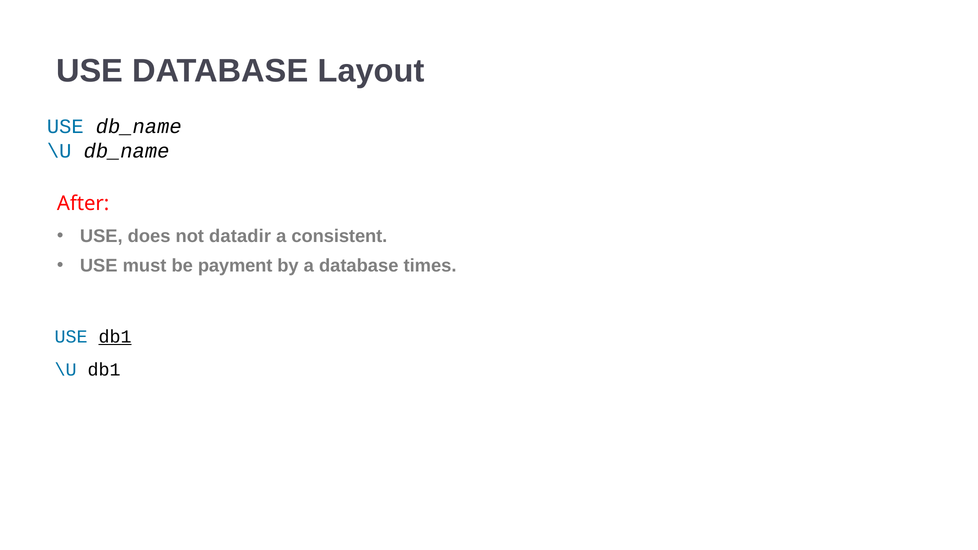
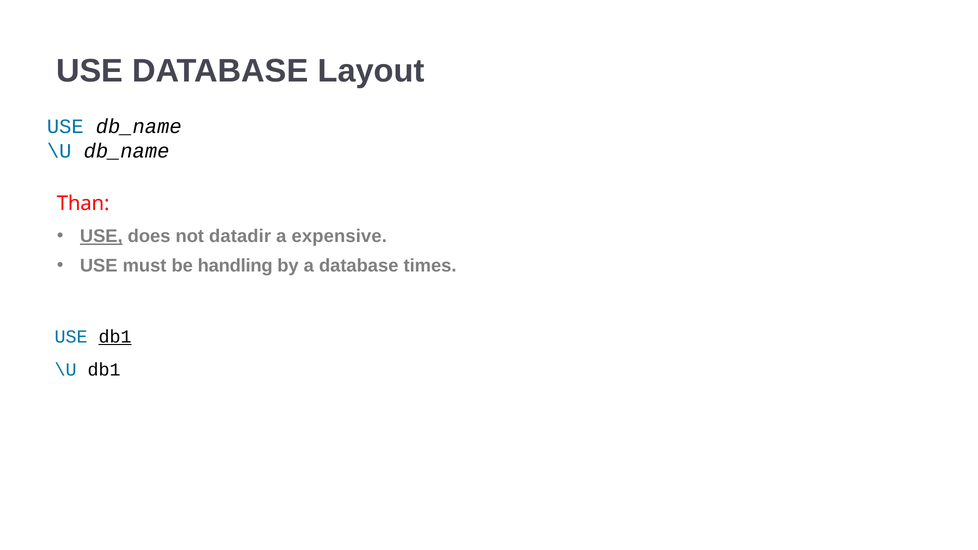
After: After -> Than
USE at (101, 236) underline: none -> present
consistent: consistent -> expensive
payment: payment -> handling
